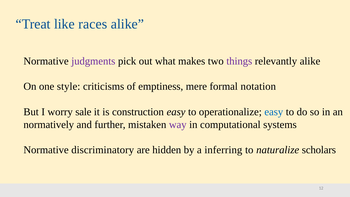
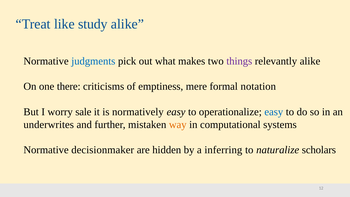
races: races -> study
judgments colour: purple -> blue
style: style -> there
construction: construction -> normatively
normatively: normatively -> underwrites
way colour: purple -> orange
discriminatory: discriminatory -> decisionmaker
